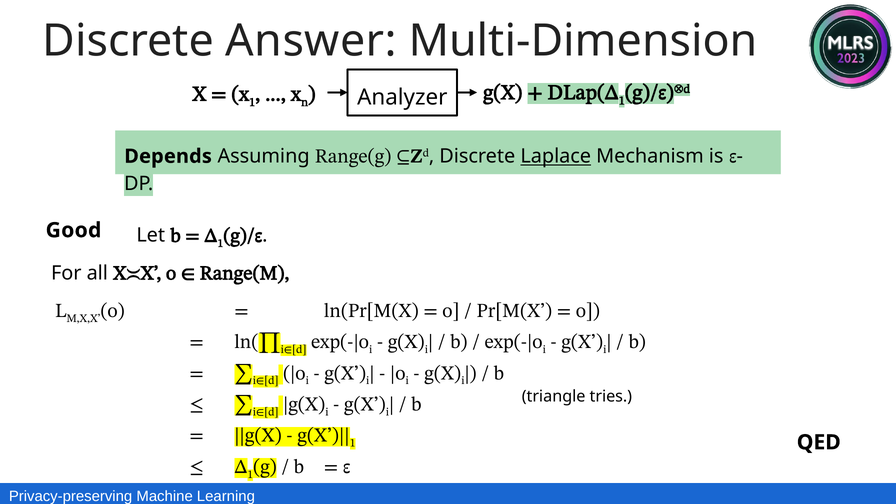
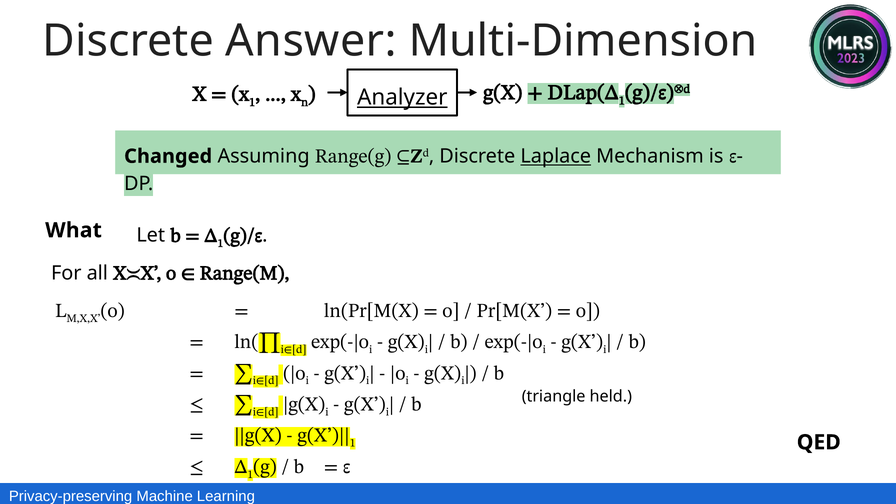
Analyzer underline: none -> present
Depends: Depends -> Changed
Good: Good -> What
tries: tries -> held
